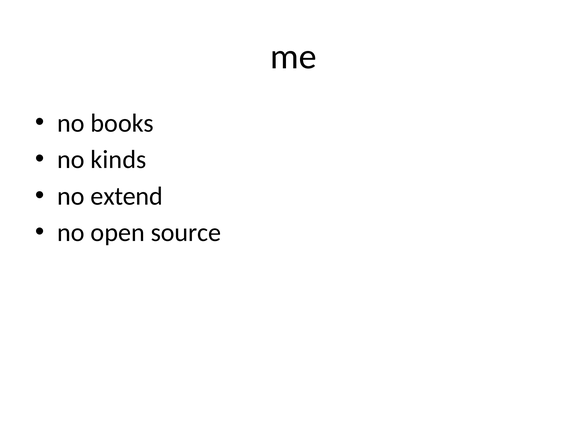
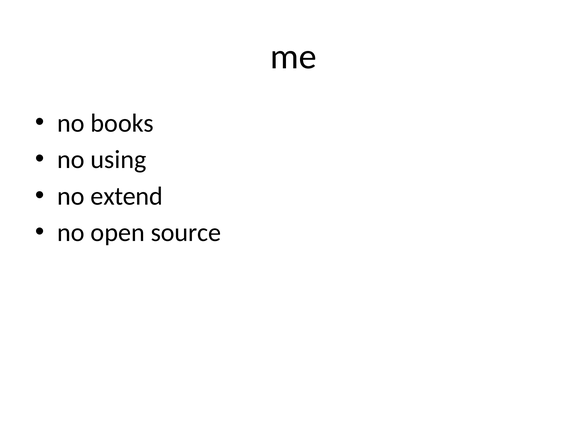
kinds: kinds -> using
